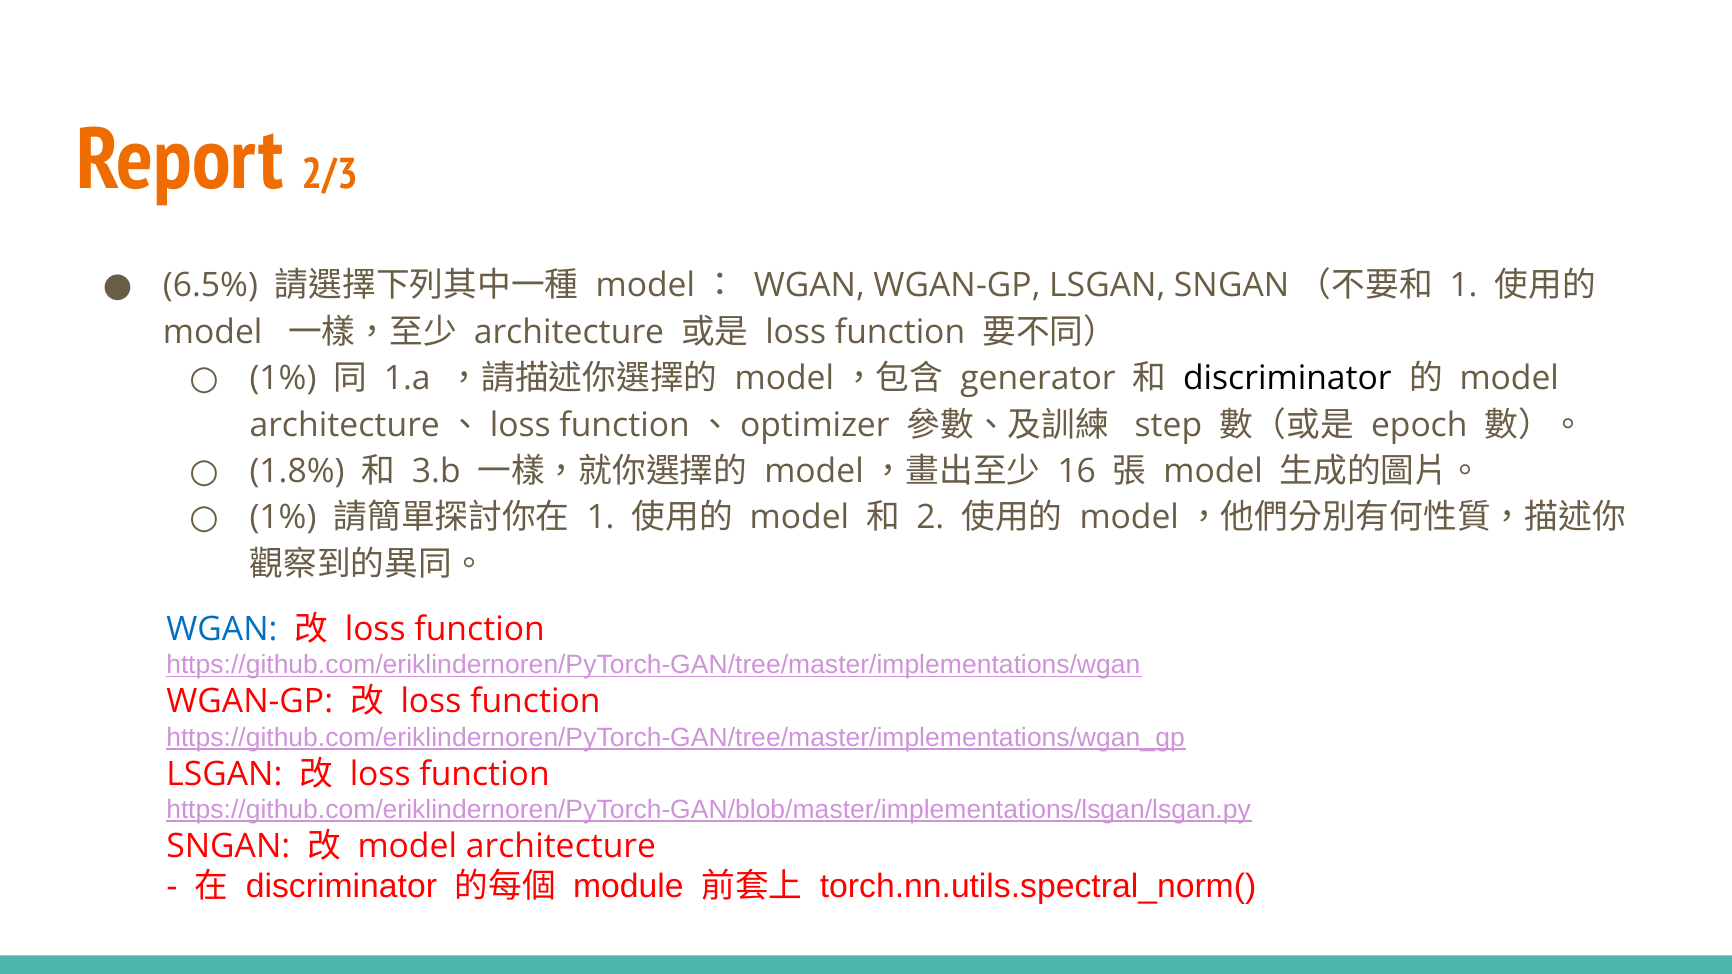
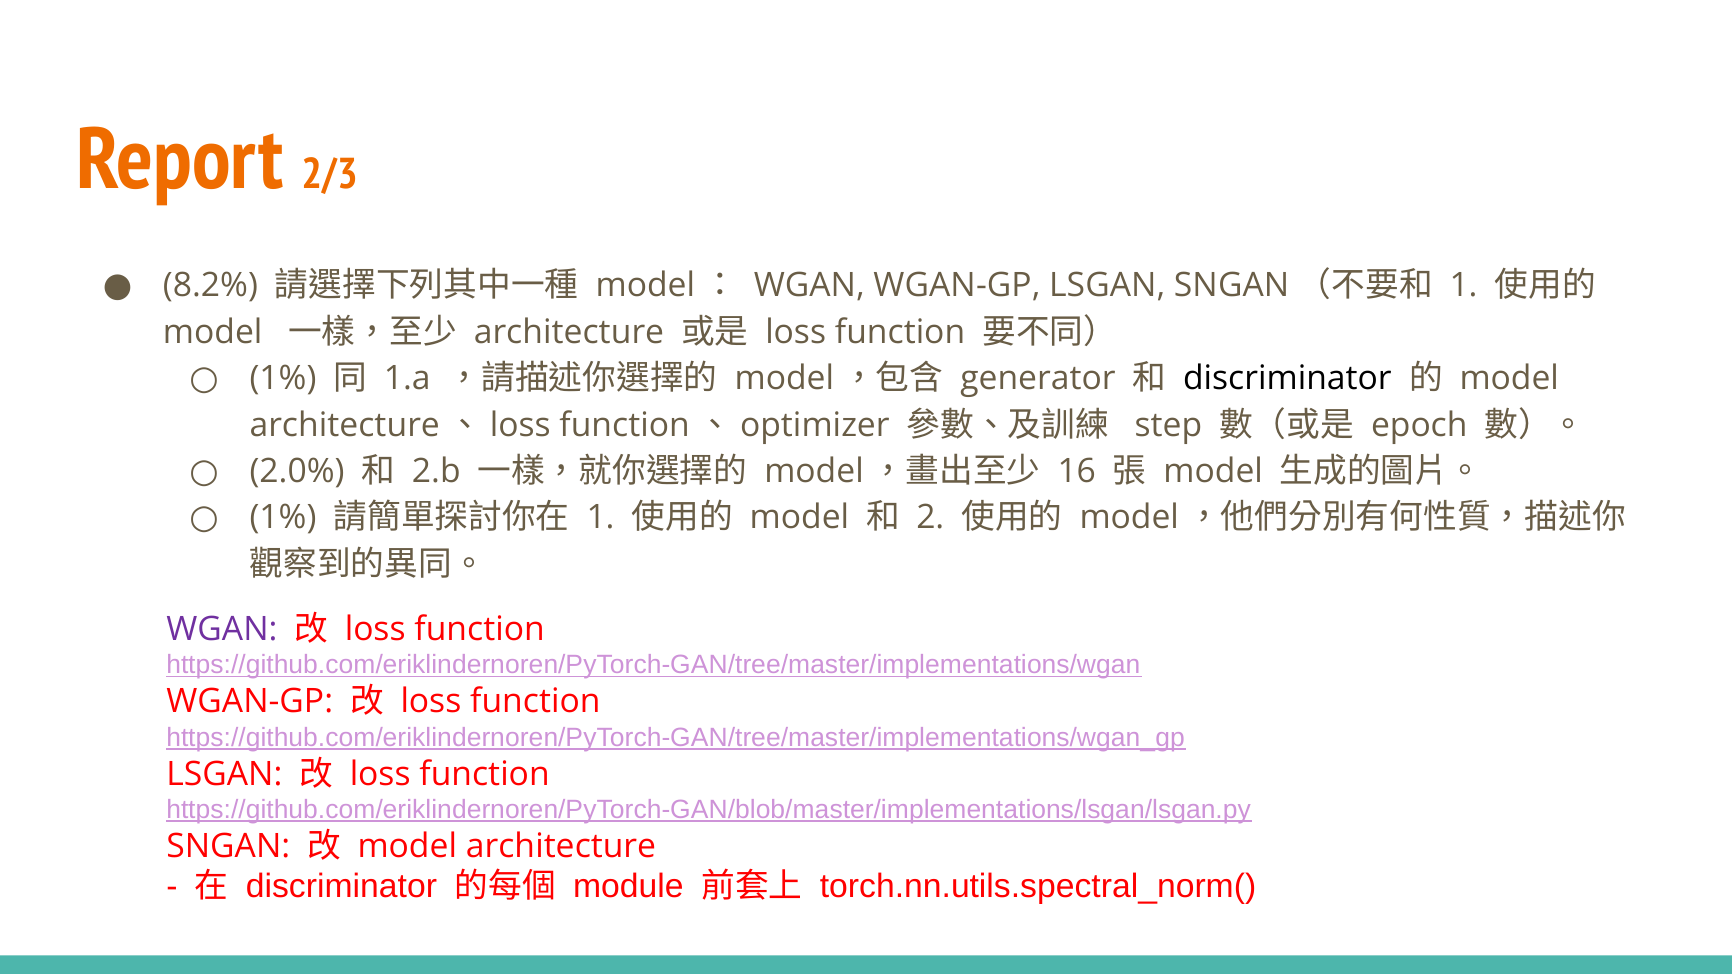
6.5%: 6.5% -> 8.2%
1.8%: 1.8% -> 2.0%
3.b: 3.b -> 2.b
WGAN at (222, 630) colour: blue -> purple
